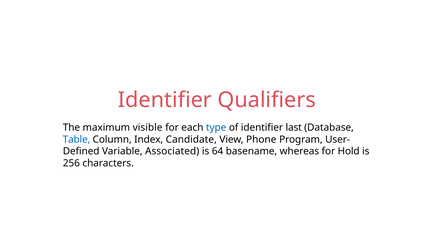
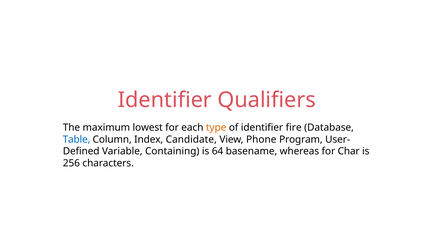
visible: visible -> lowest
type colour: blue -> orange
last: last -> fire
Associated: Associated -> Containing
Hold: Hold -> Char
